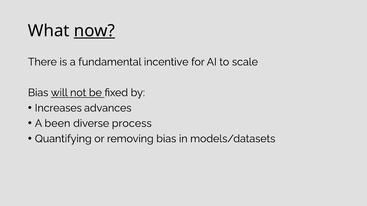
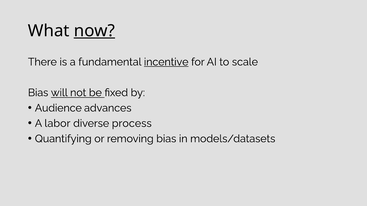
incentive underline: none -> present
Increases: Increases -> Audience
been: been -> labor
